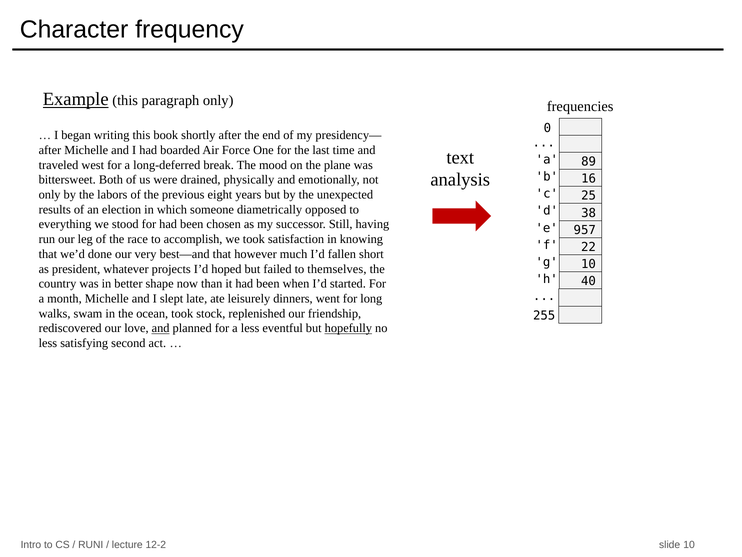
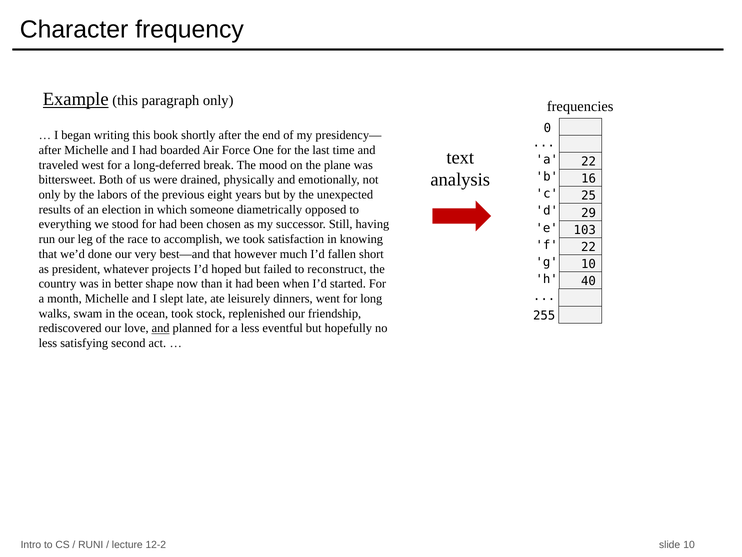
a 89: 89 -> 22
38: 38 -> 29
957: 957 -> 103
themselves: themselves -> reconstruct
hopefully underline: present -> none
